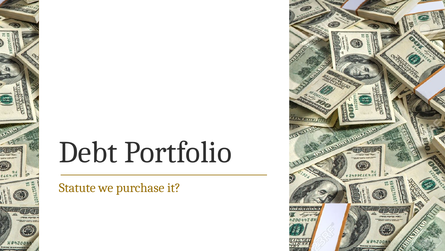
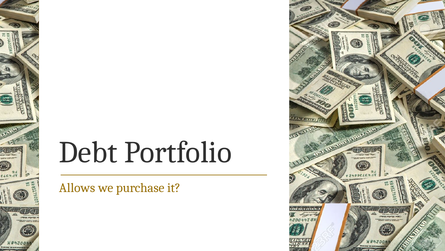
Statute: Statute -> Allows
